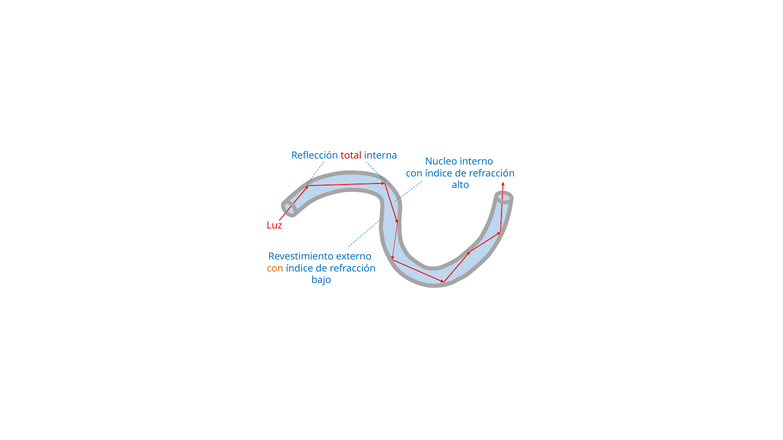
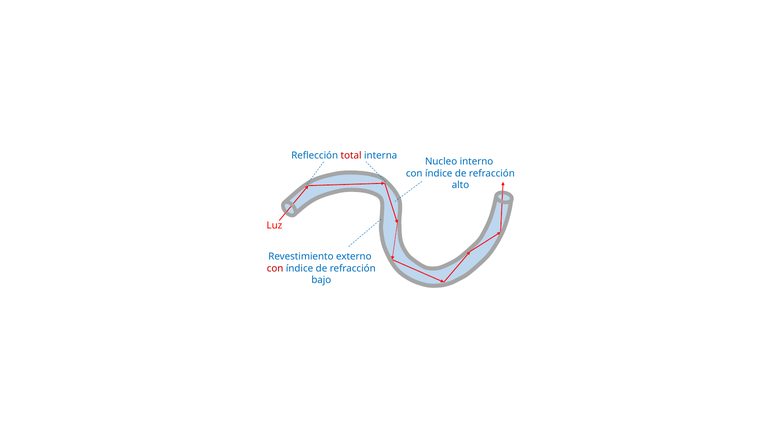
con at (275, 269) colour: orange -> red
